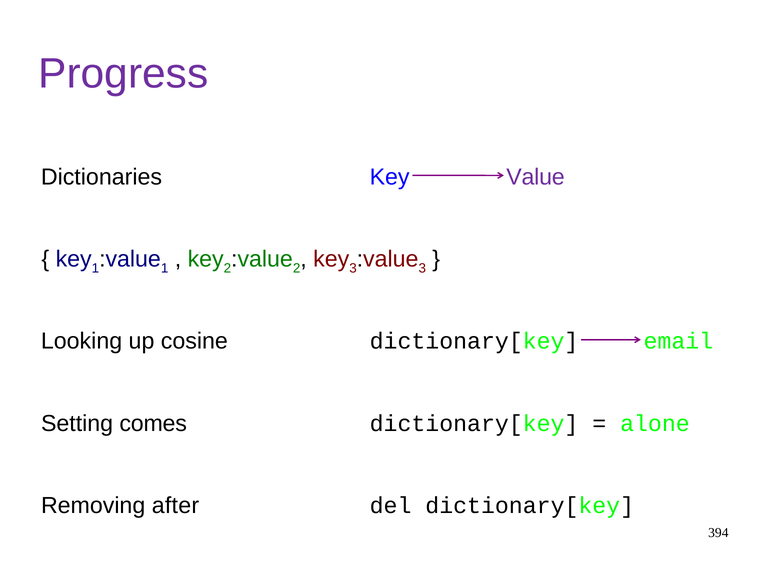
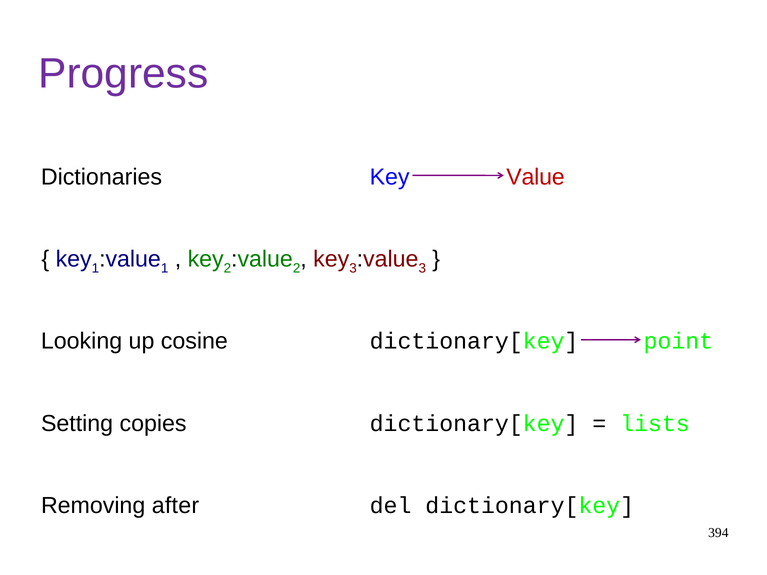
Value colour: purple -> red
email: email -> point
comes: comes -> copies
alone: alone -> lists
